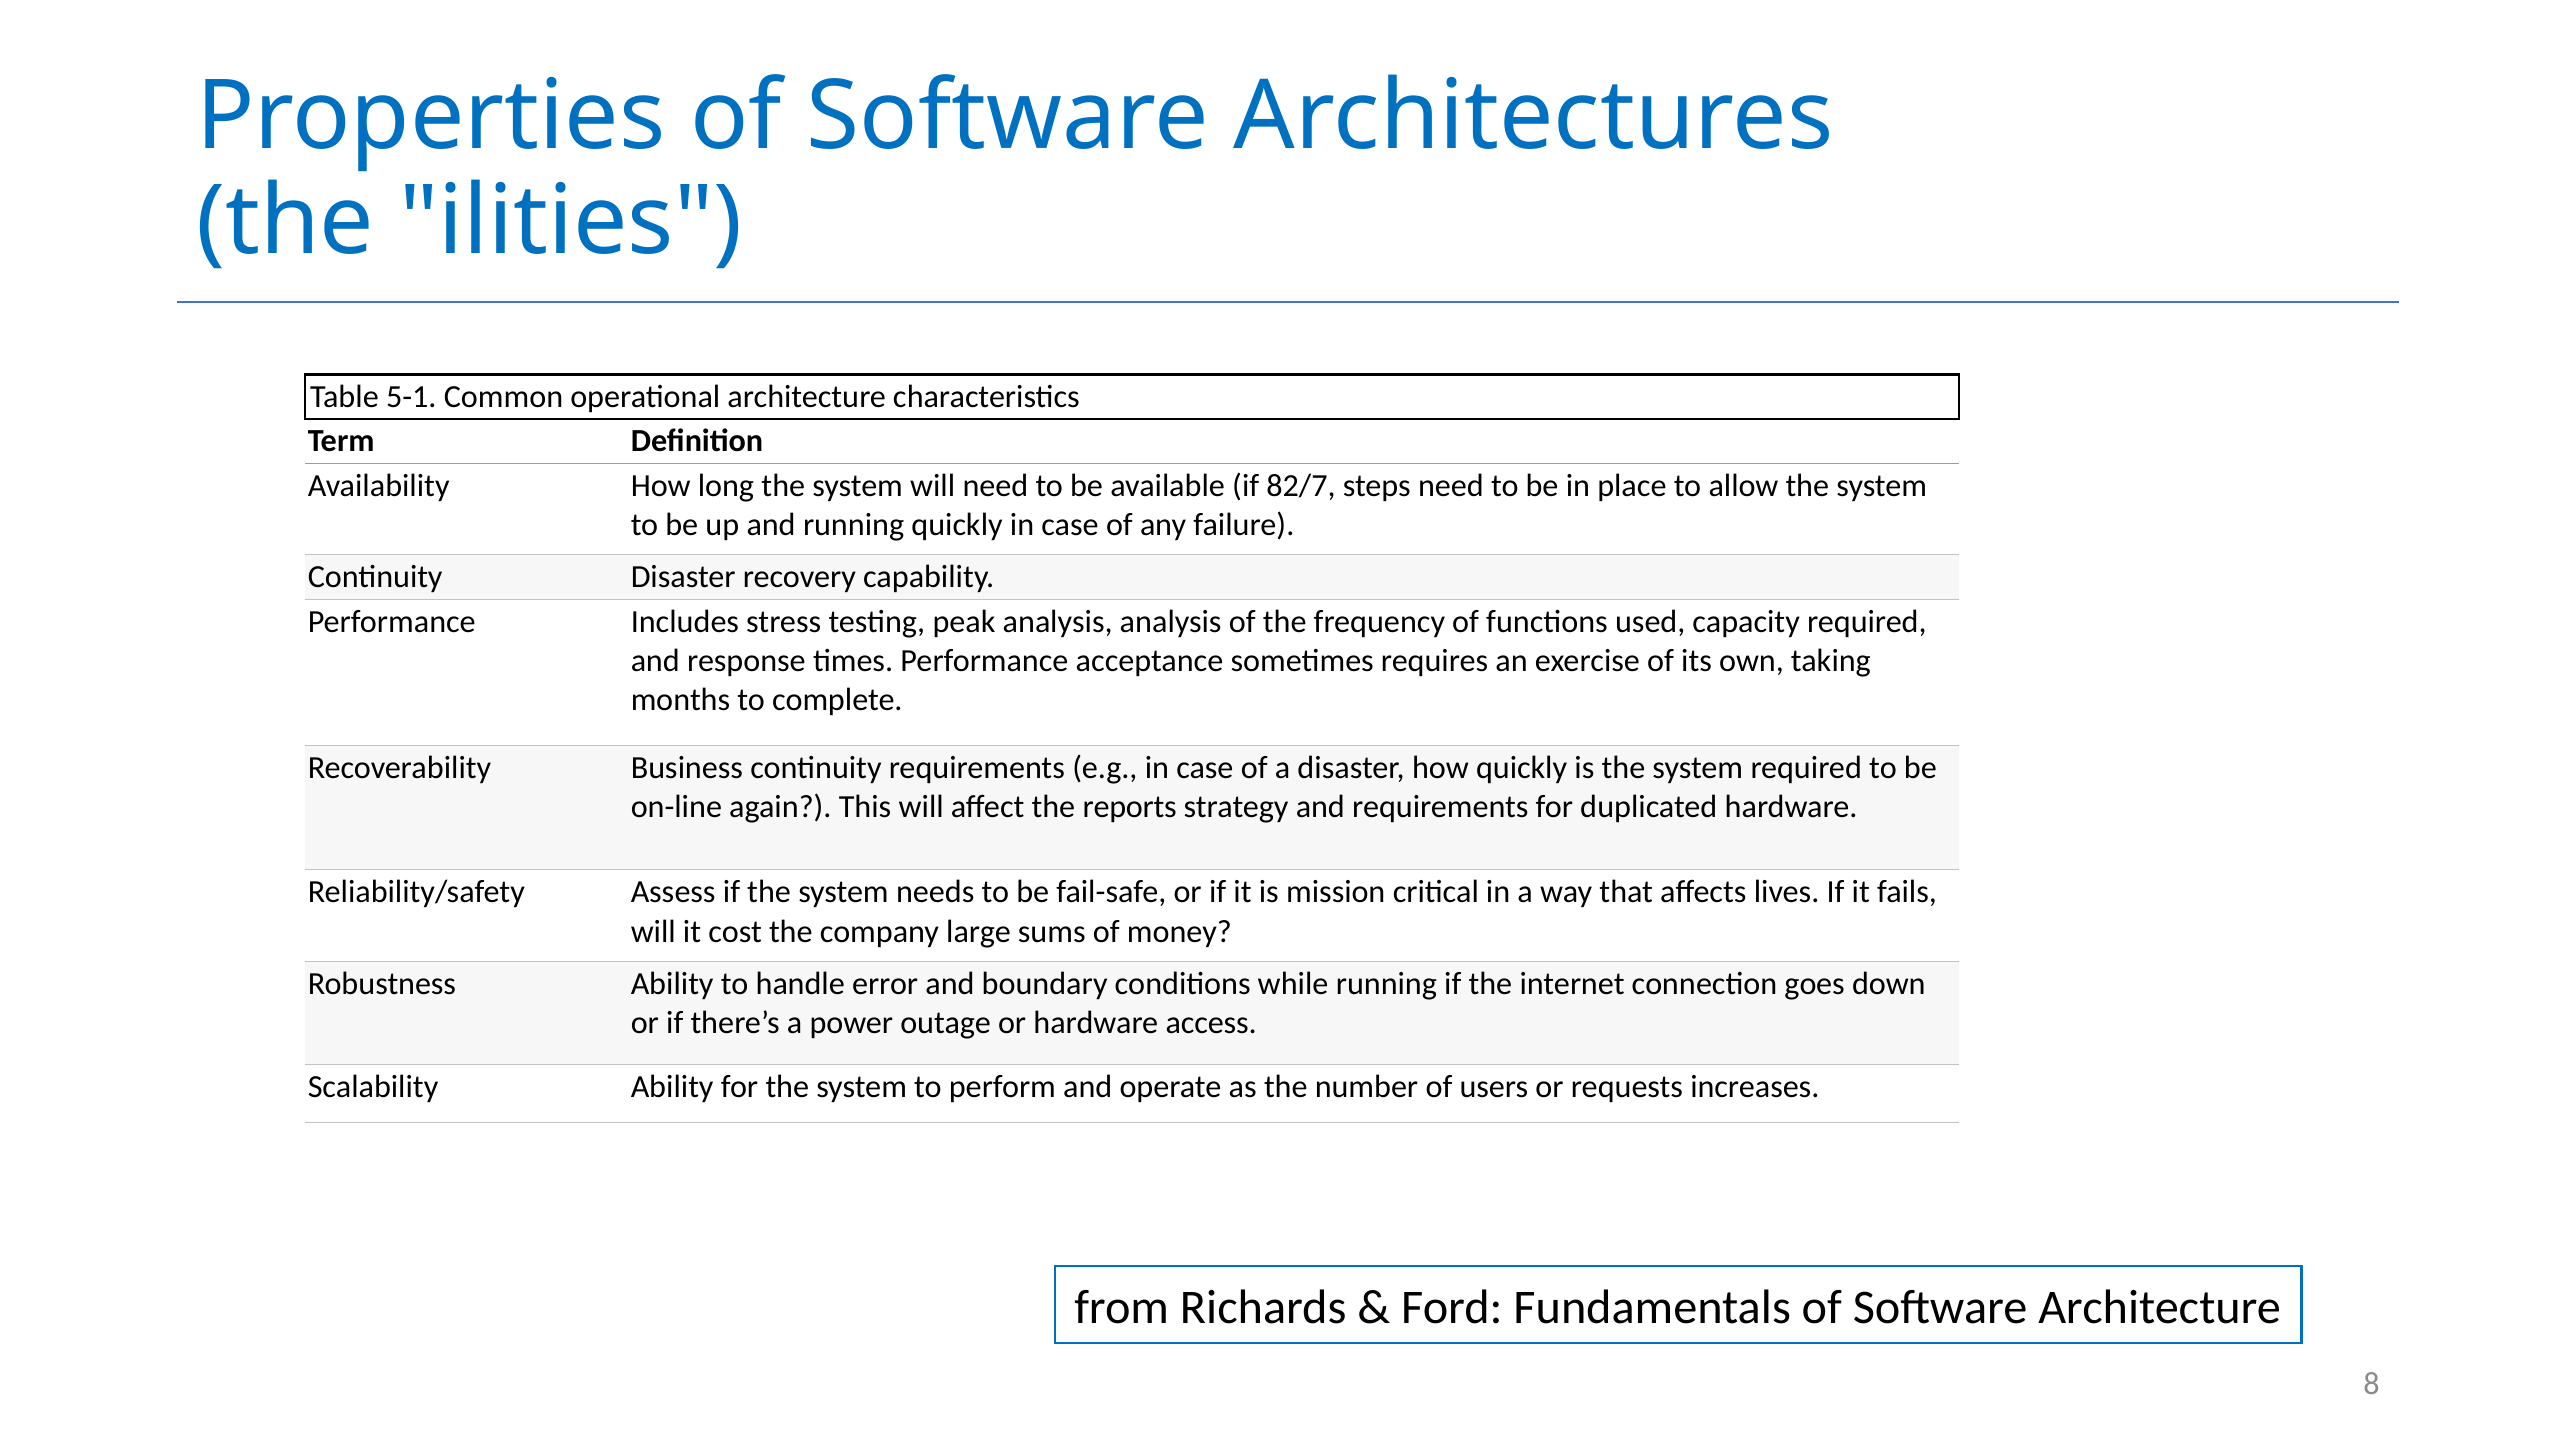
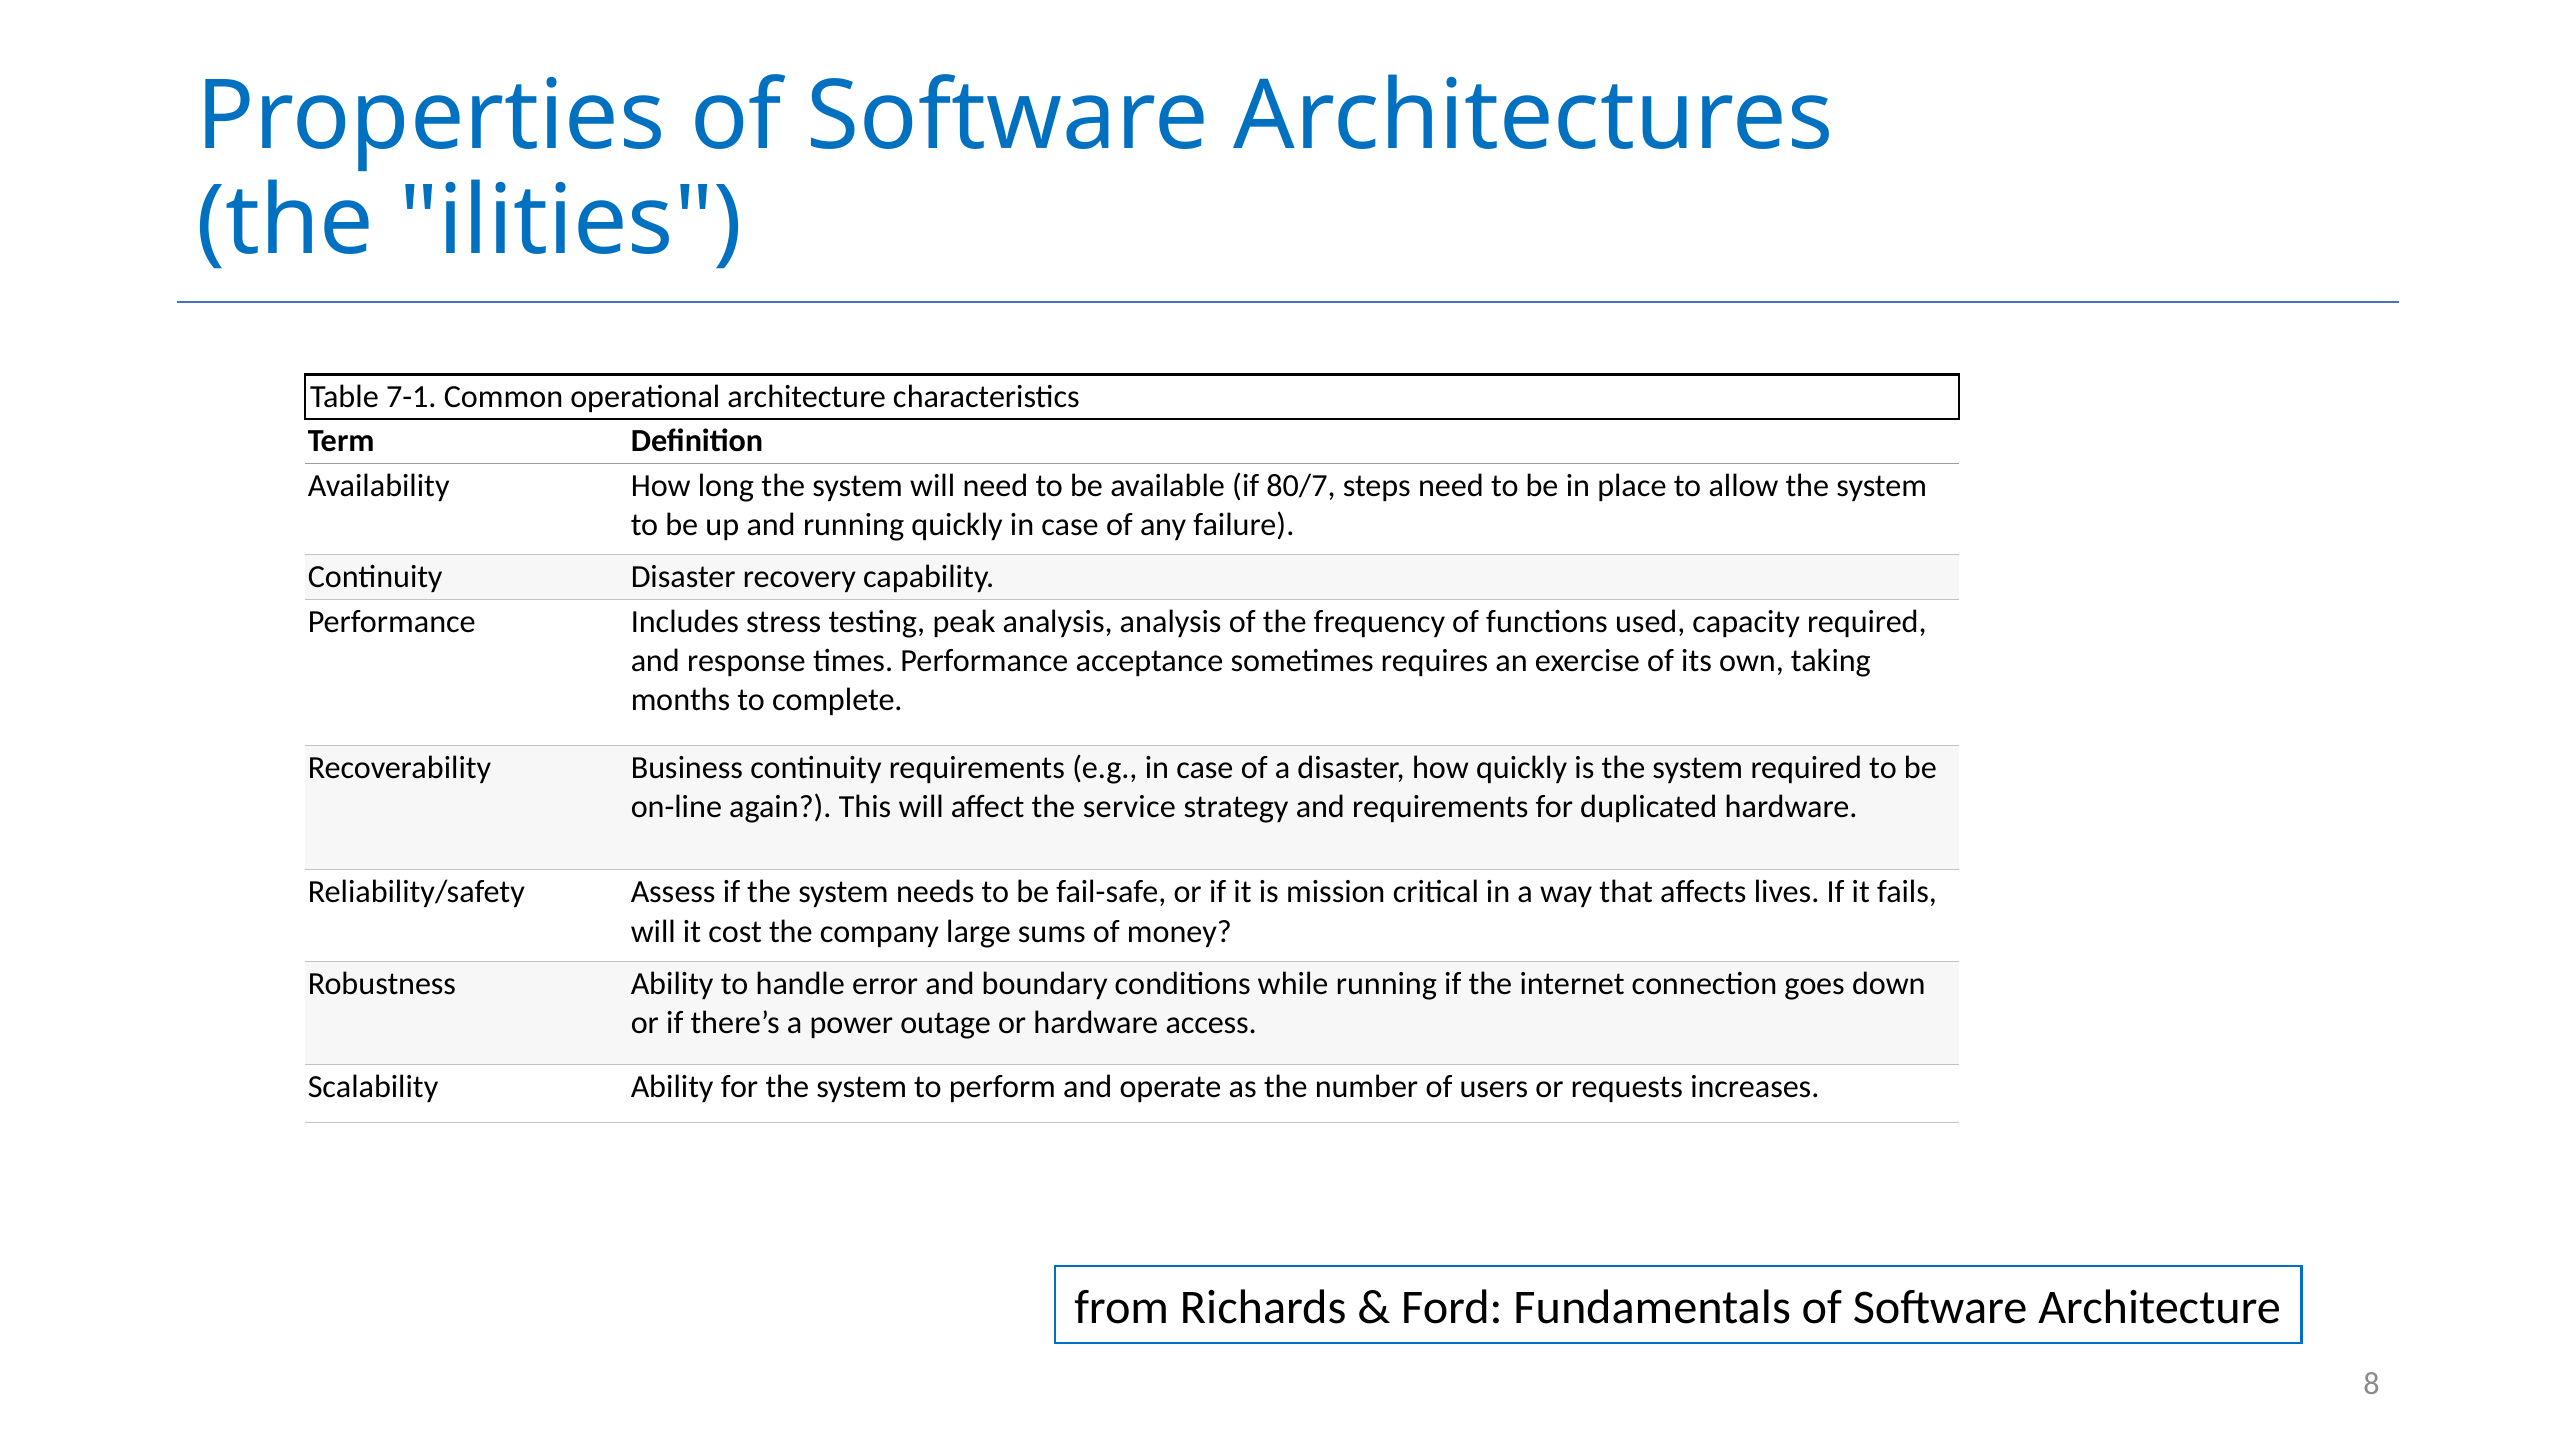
5-1: 5-1 -> 7-1
82/7: 82/7 -> 80/7
reports: reports -> service
